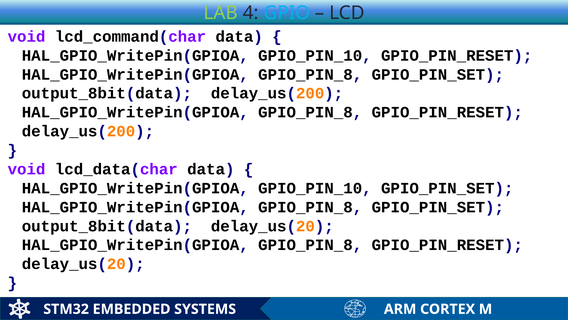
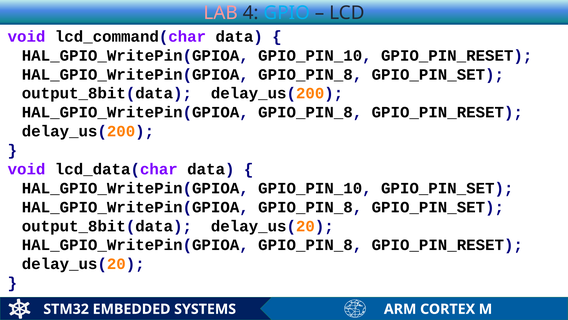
LAB colour: light green -> pink
